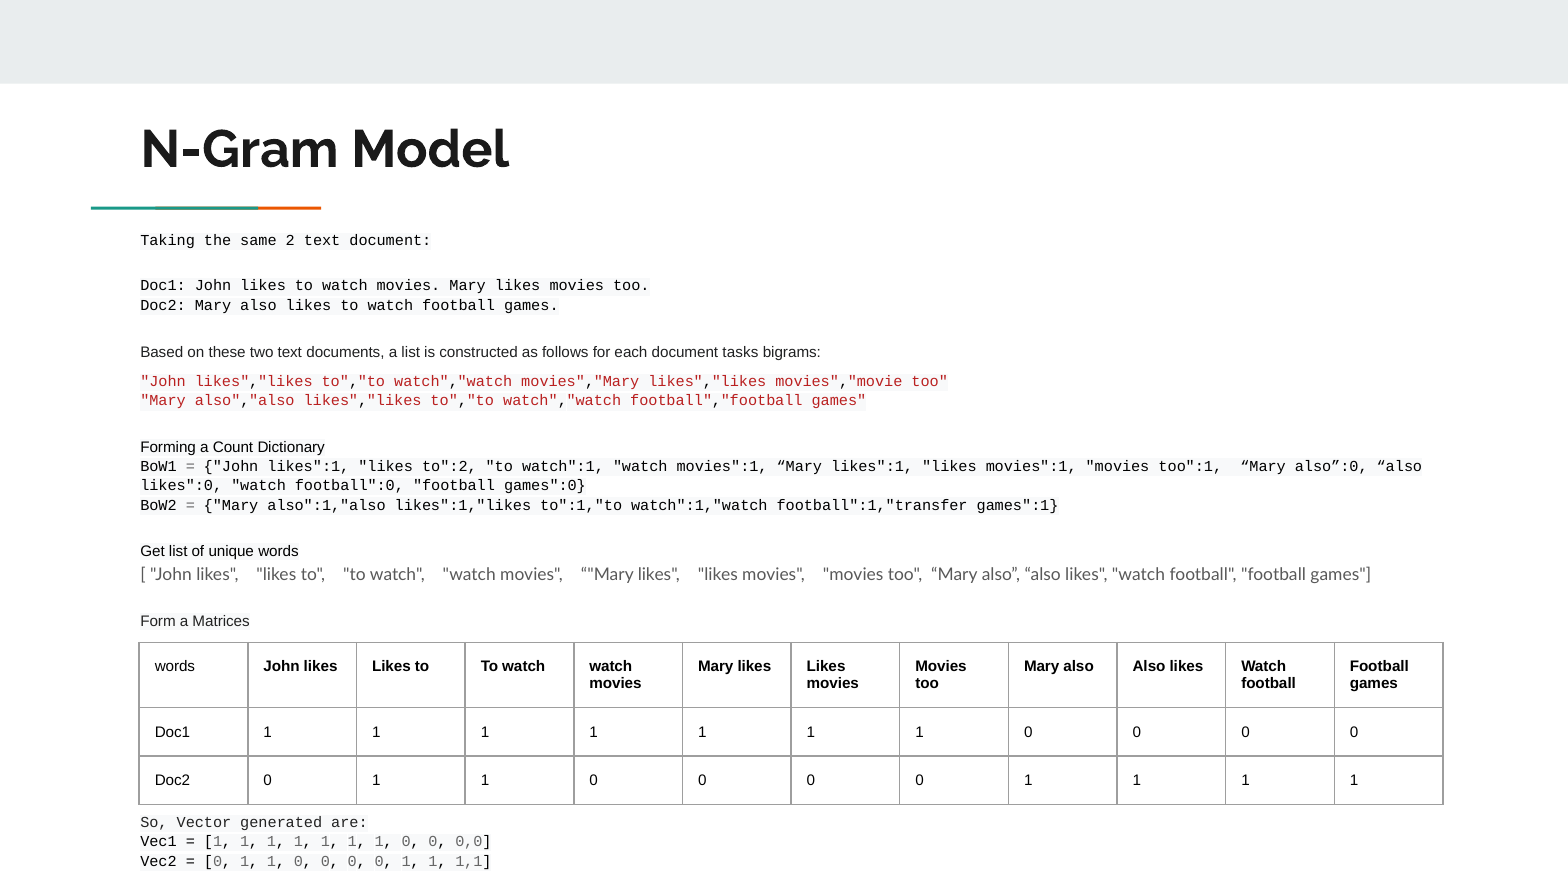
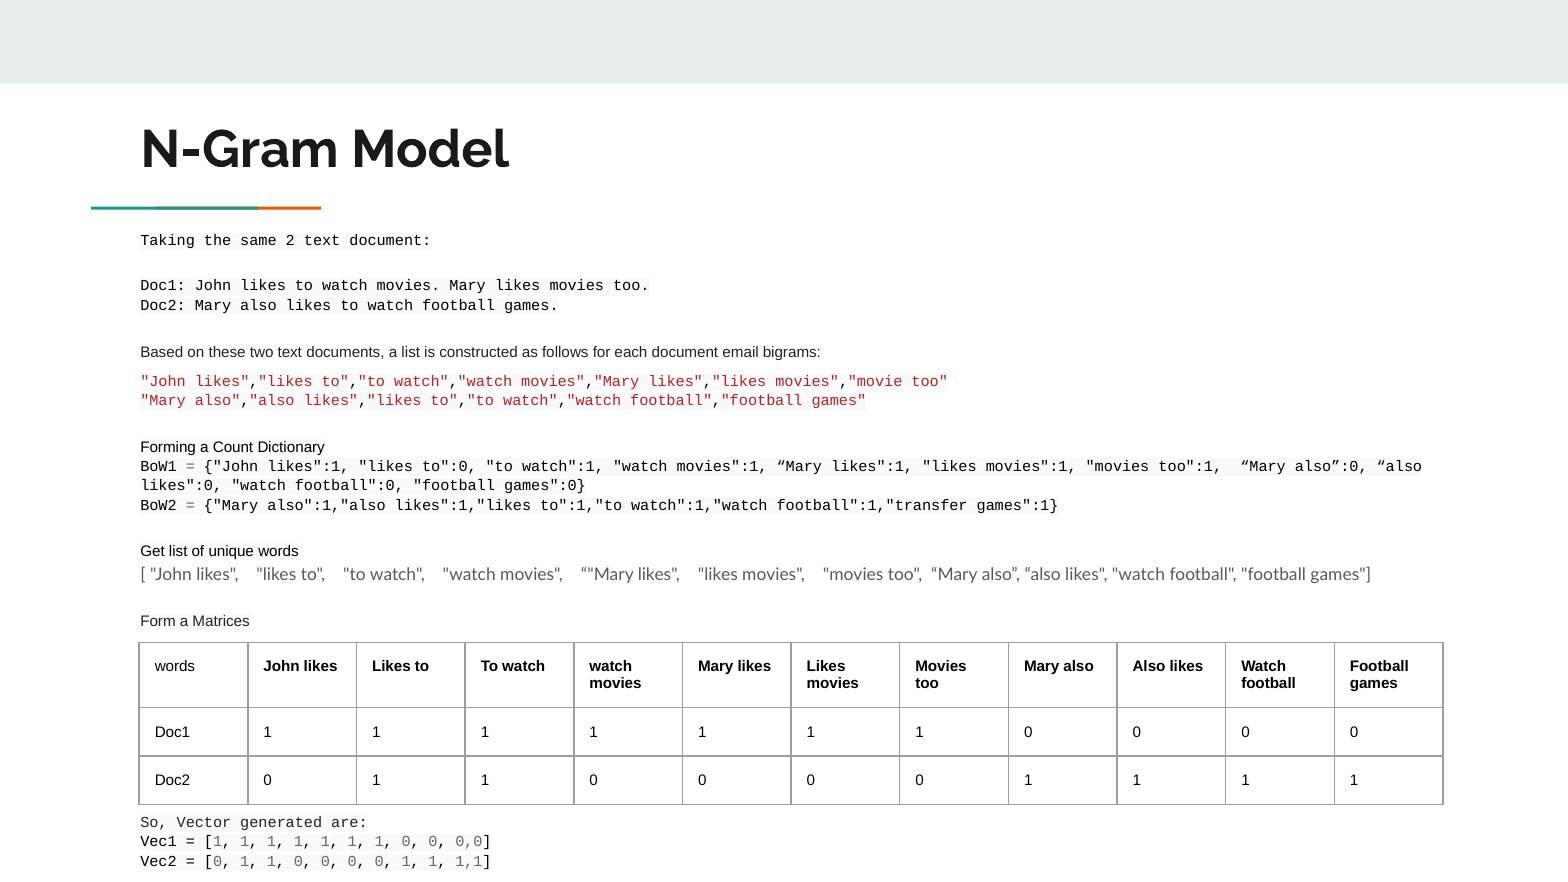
tasks: tasks -> email
to":2: to":2 -> to":0
